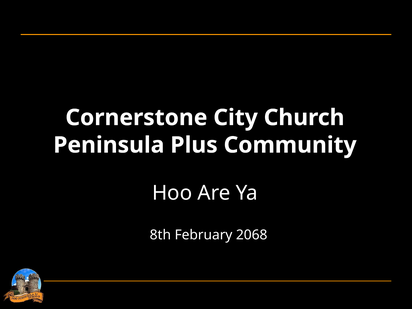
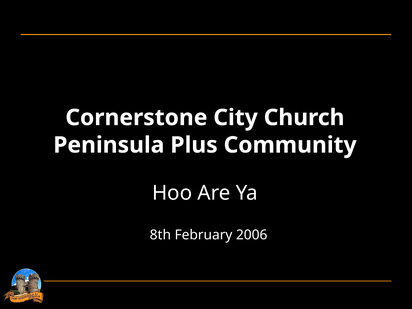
2068: 2068 -> 2006
